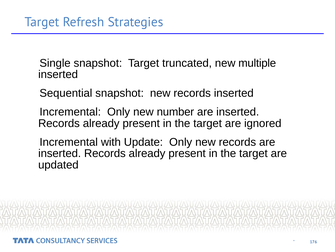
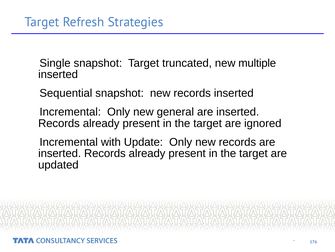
number: number -> general
